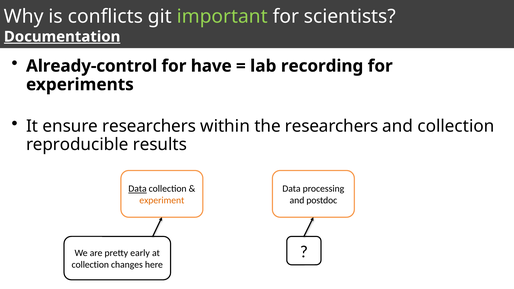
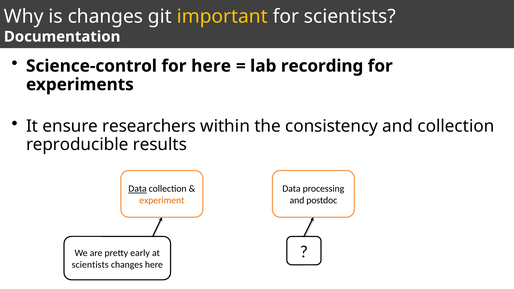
is conflicts: conflicts -> changes
important colour: light green -> yellow
Documentation underline: present -> none
Already-control: Already-control -> Science-control
for have: have -> here
the researchers: researchers -> consistency
collection at (90, 265): collection -> scientists
